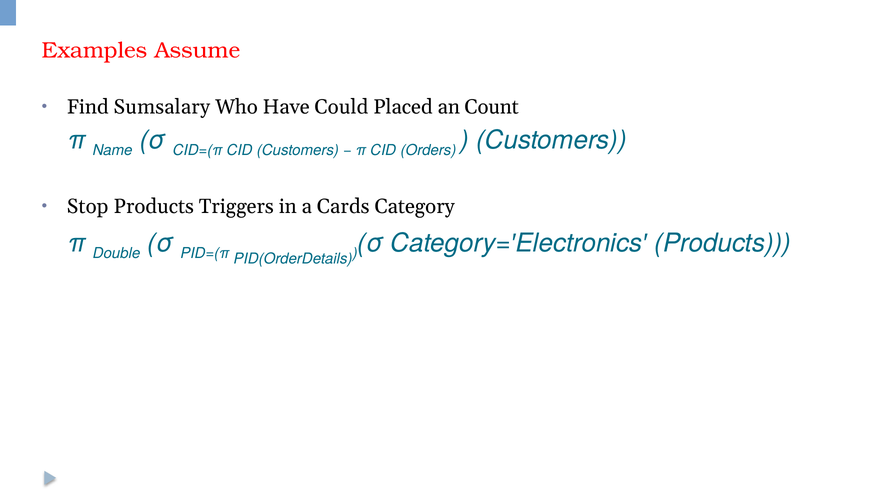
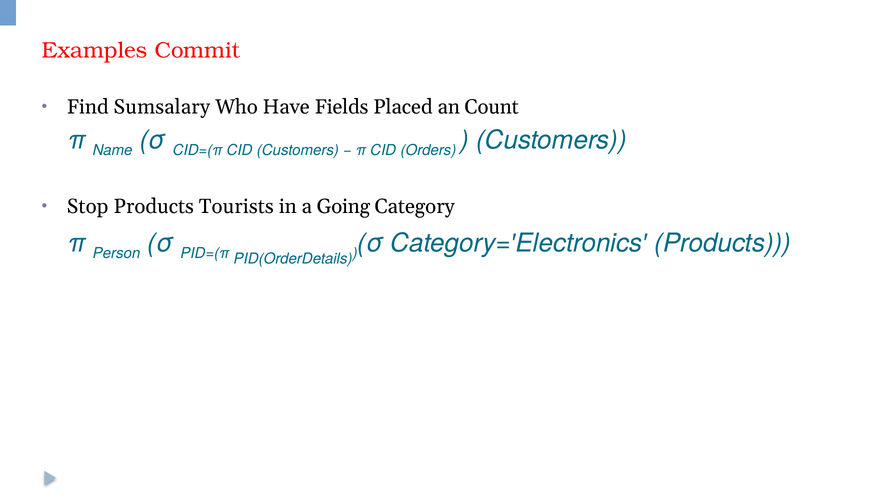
Assume: Assume -> Commit
Could: Could -> Fields
Triggers: Triggers -> Tourists
Cards: Cards -> Going
Double: Double -> Person
